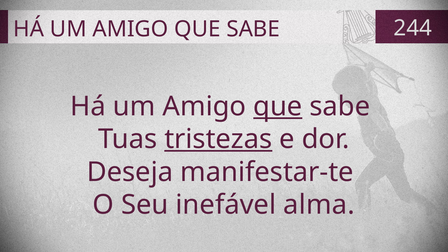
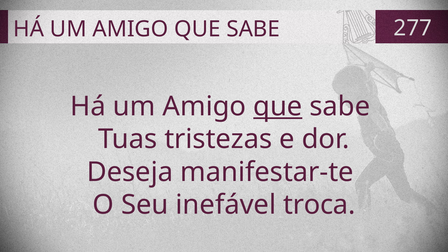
244: 244 -> 277
tristezas underline: present -> none
alma: alma -> troca
